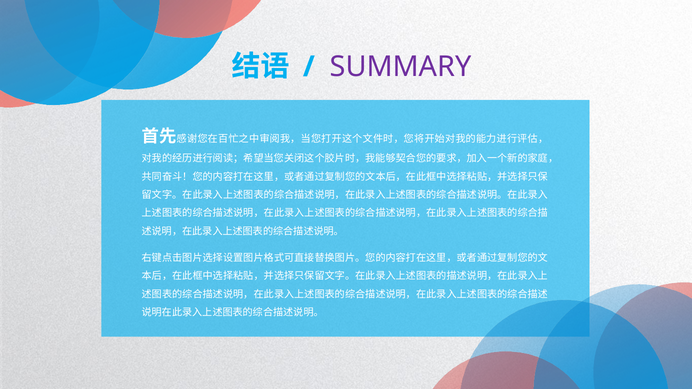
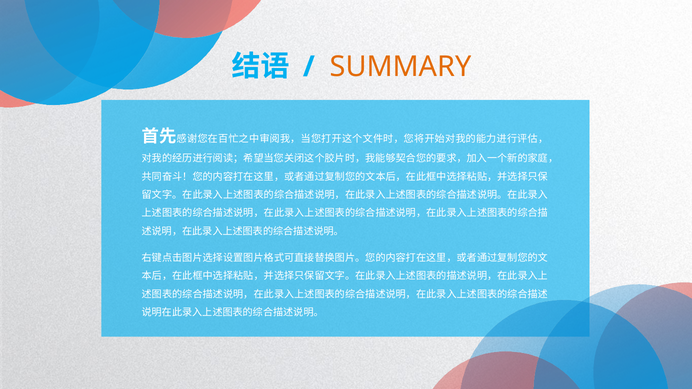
SUMMARY colour: purple -> orange
